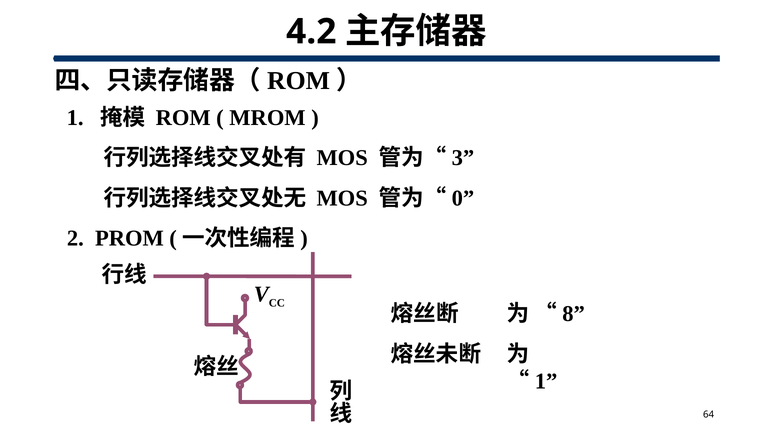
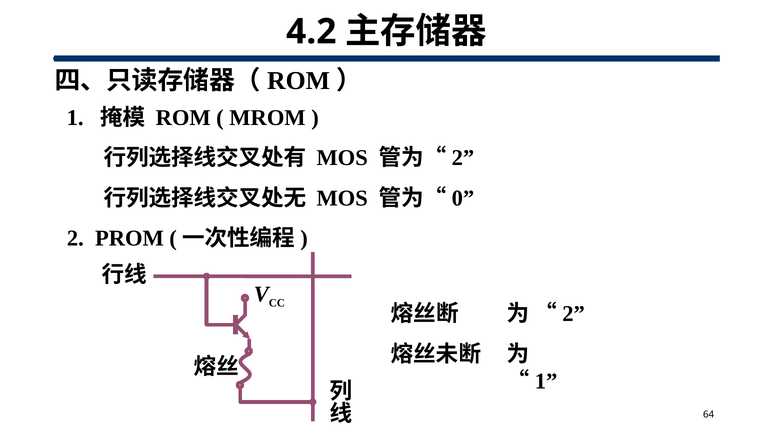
3 at (463, 158): 3 -> 2
8 at (574, 313): 8 -> 2
